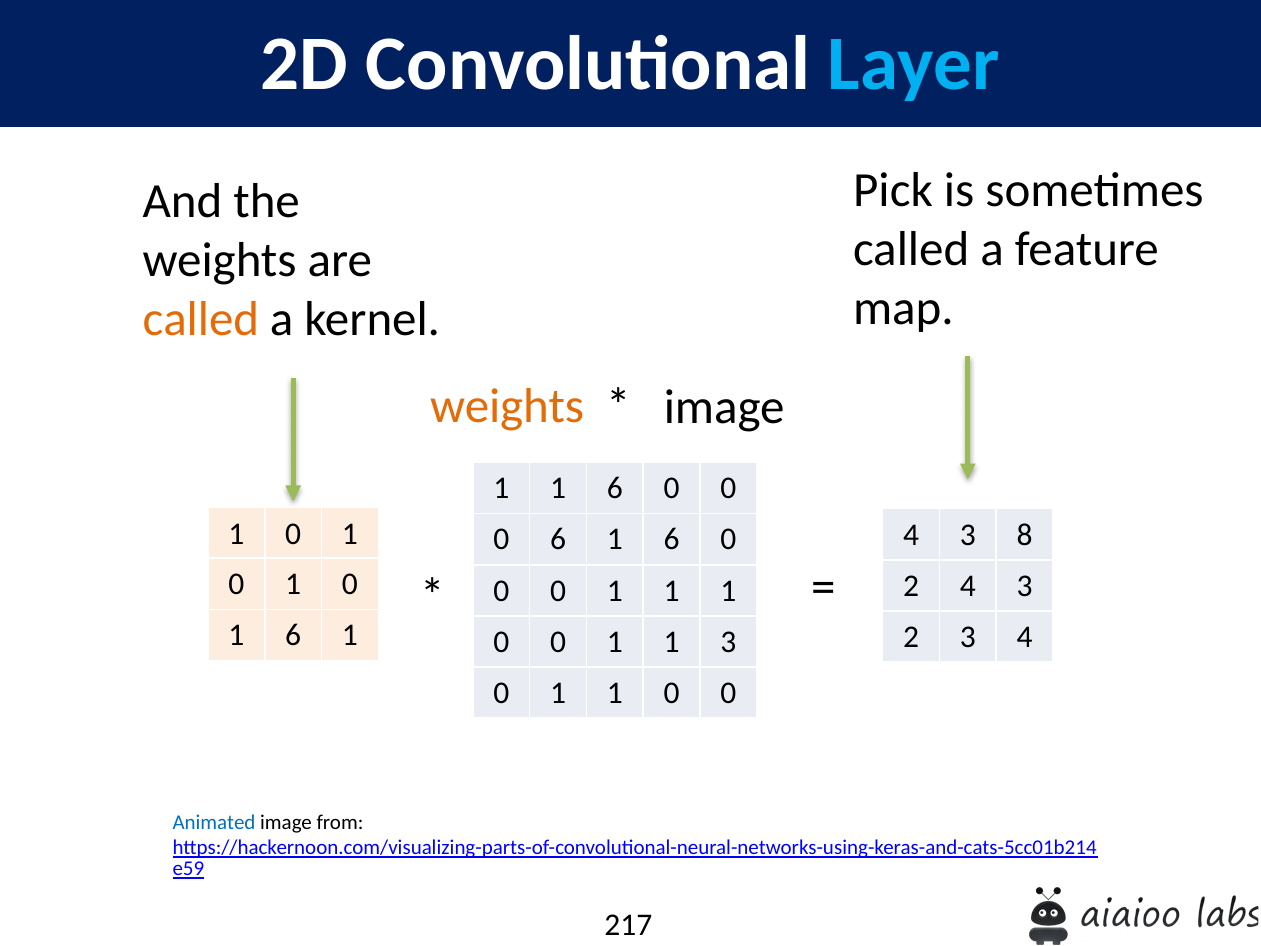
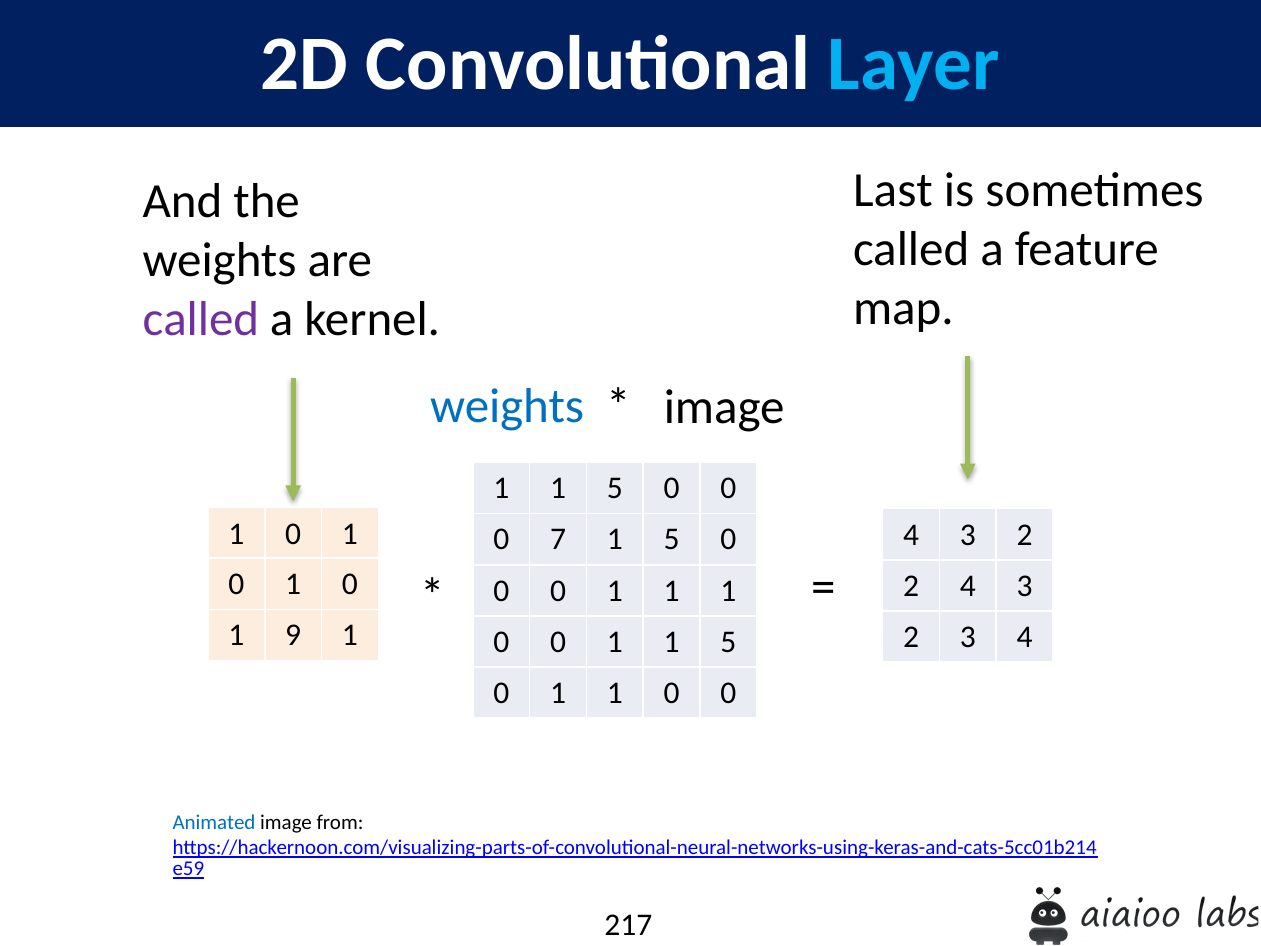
Pick: Pick -> Last
called at (201, 319) colour: orange -> purple
weights at (507, 406) colour: orange -> blue
6 at (615, 488): 6 -> 5
8 at (1025, 535): 8 -> 2
0 6: 6 -> 7
6 at (671, 539): 6 -> 5
6 at (293, 635): 6 -> 9
0 1 1 3: 3 -> 5
